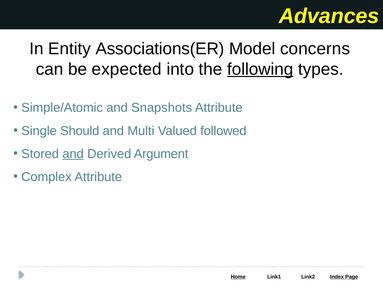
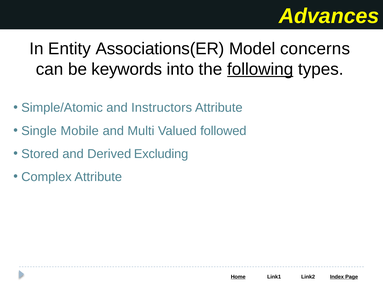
expected: expected -> keywords
Snapshots: Snapshots -> Instructors
Should: Should -> Mobile
and at (73, 153) underline: present -> none
Argument: Argument -> Excluding
